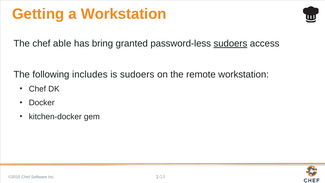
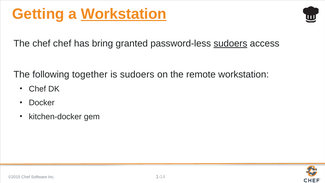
Workstation at (124, 14) underline: none -> present
chef able: able -> chef
includes: includes -> together
